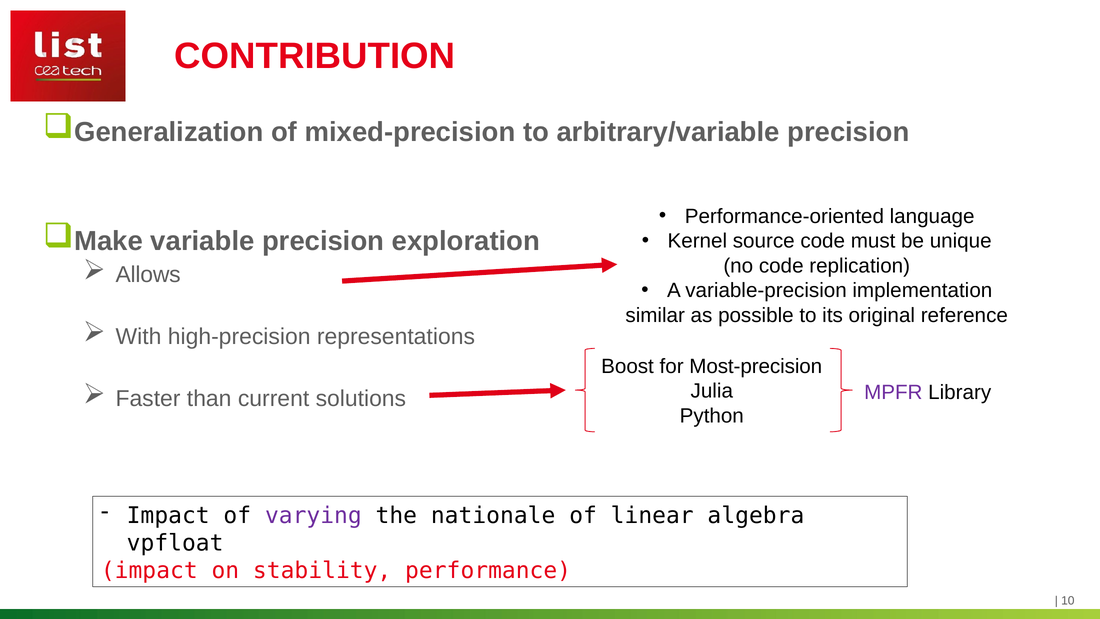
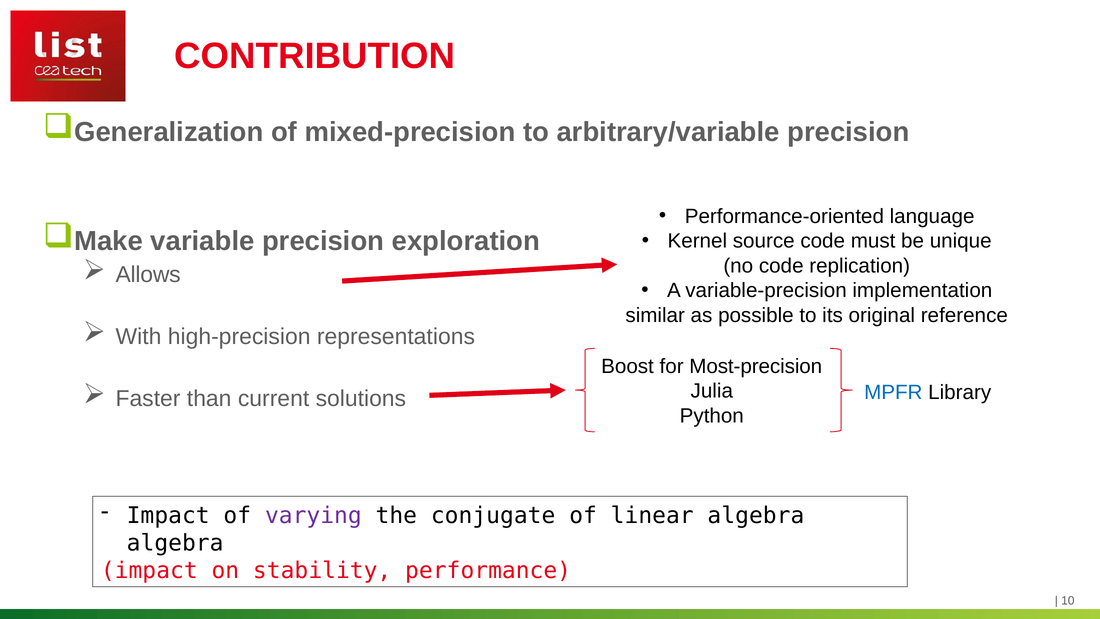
MPFR colour: purple -> blue
nationale: nationale -> conjugate
vpfloat at (175, 543): vpfloat -> algebra
